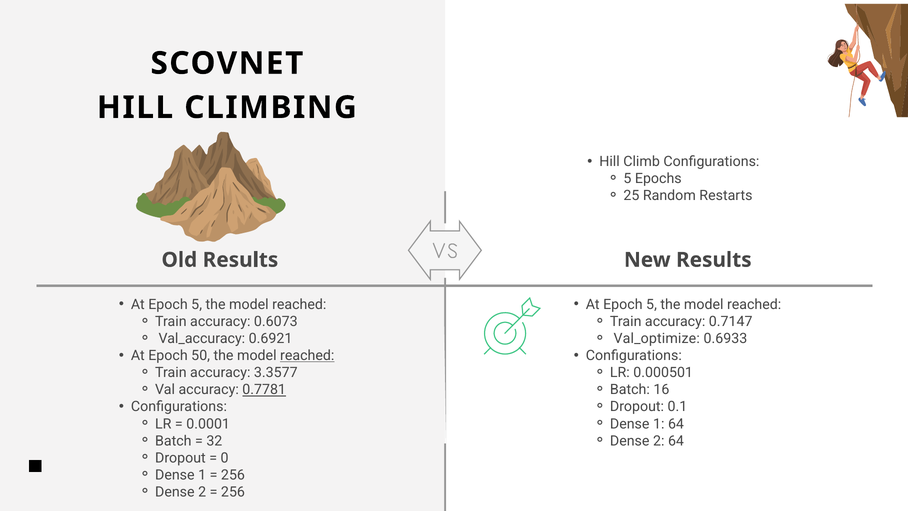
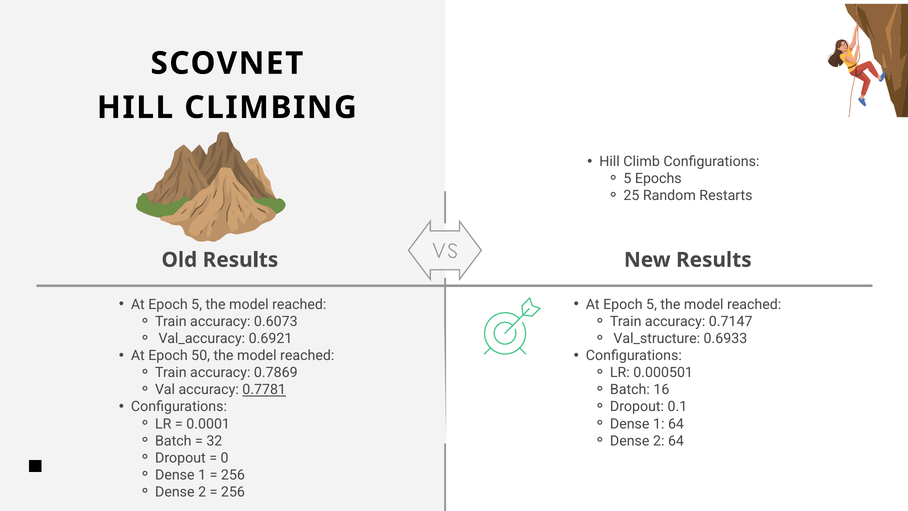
Val_optimize: Val_optimize -> Val_structure
reached at (307, 355) underline: present -> none
3.3577: 3.3577 -> 0.7869
